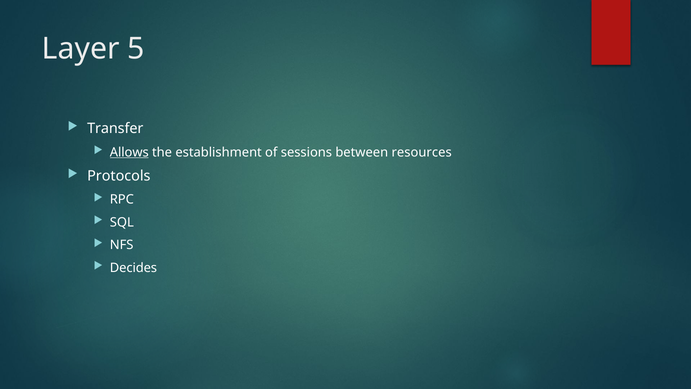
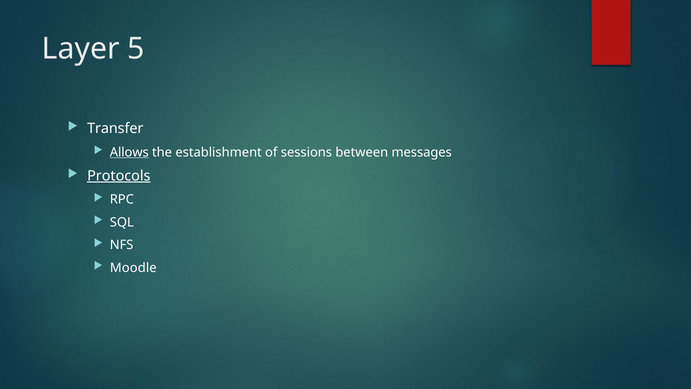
resources: resources -> messages
Protocols underline: none -> present
Decides: Decides -> Moodle
